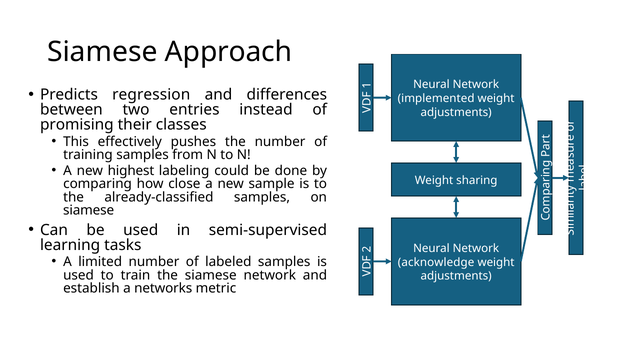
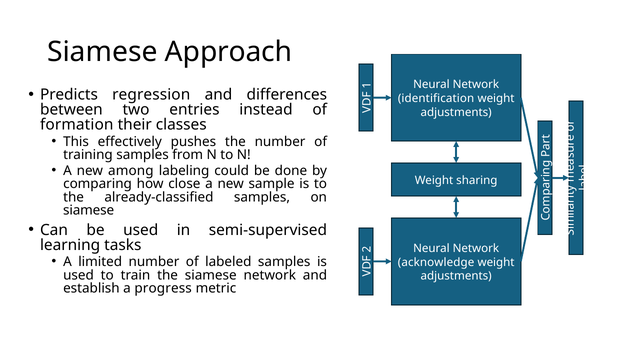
implemented: implemented -> identification
promising: promising -> formation
highest: highest -> among
networks: networks -> progress
